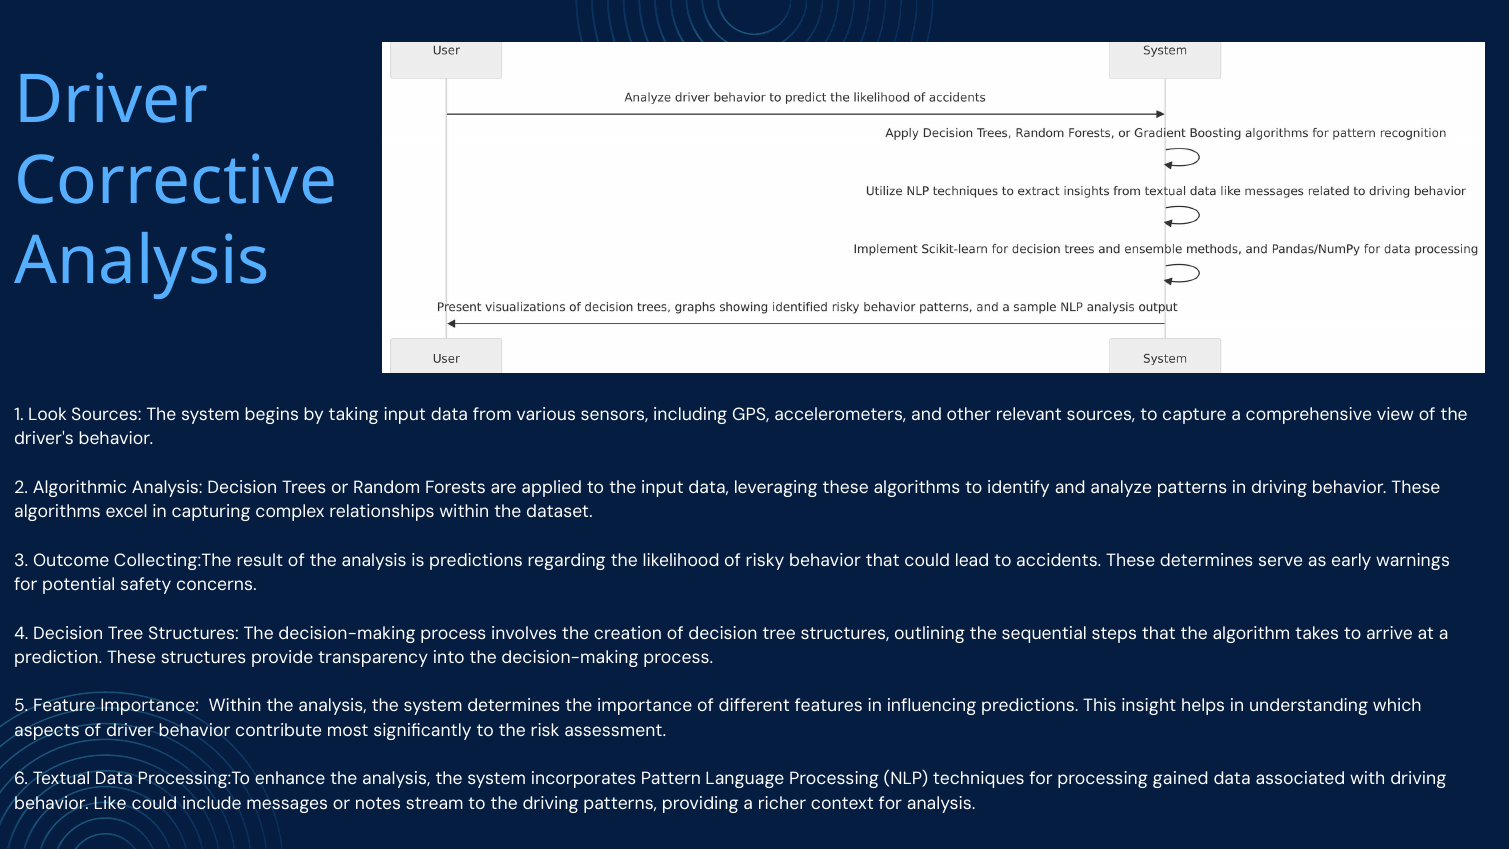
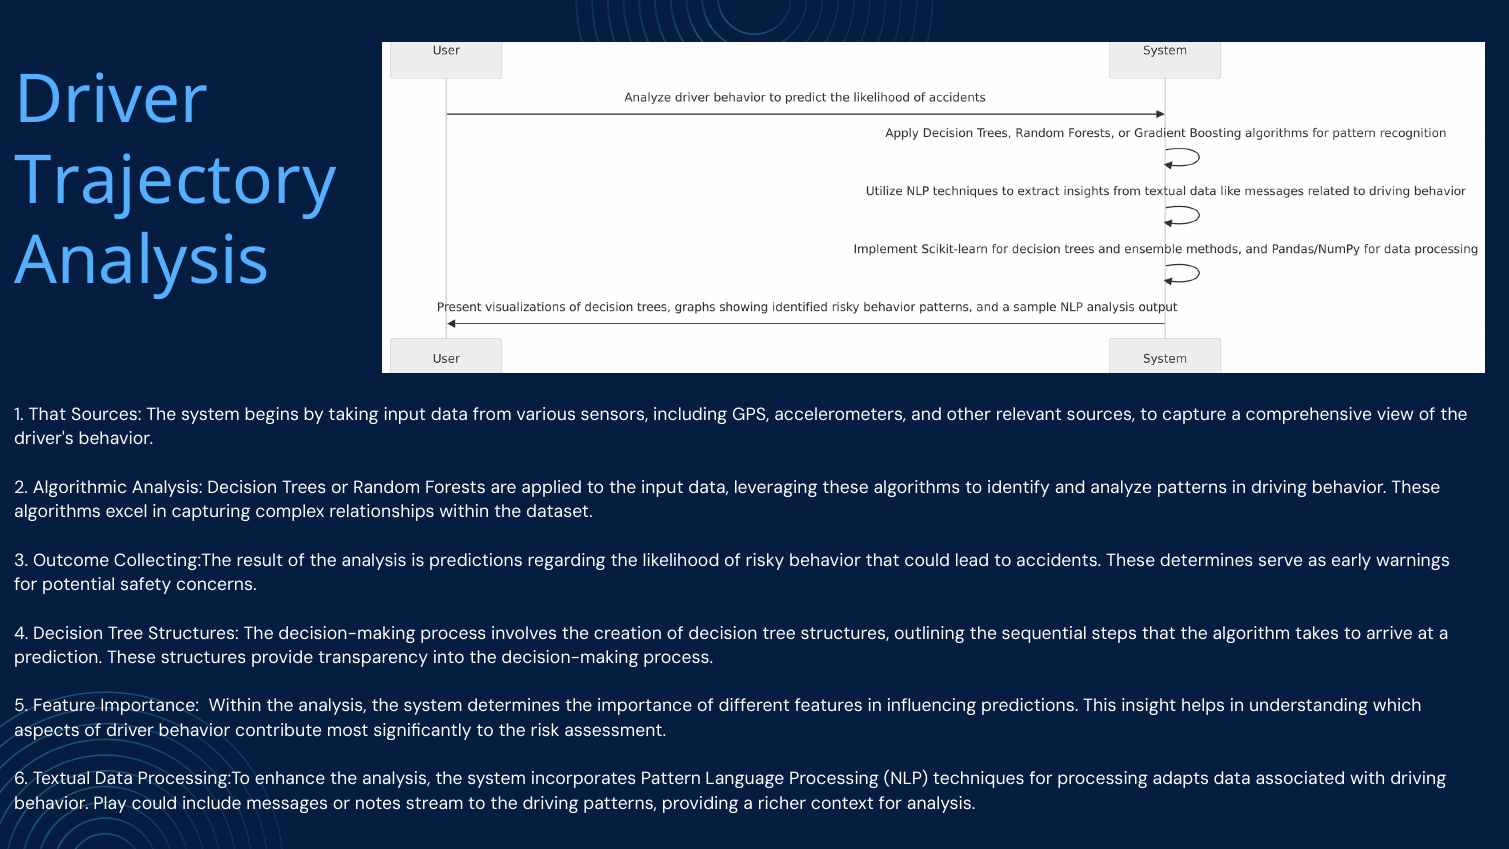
Corrective: Corrective -> Trajectory
1 Look: Look -> That
gained: gained -> adapts
Like: Like -> Play
